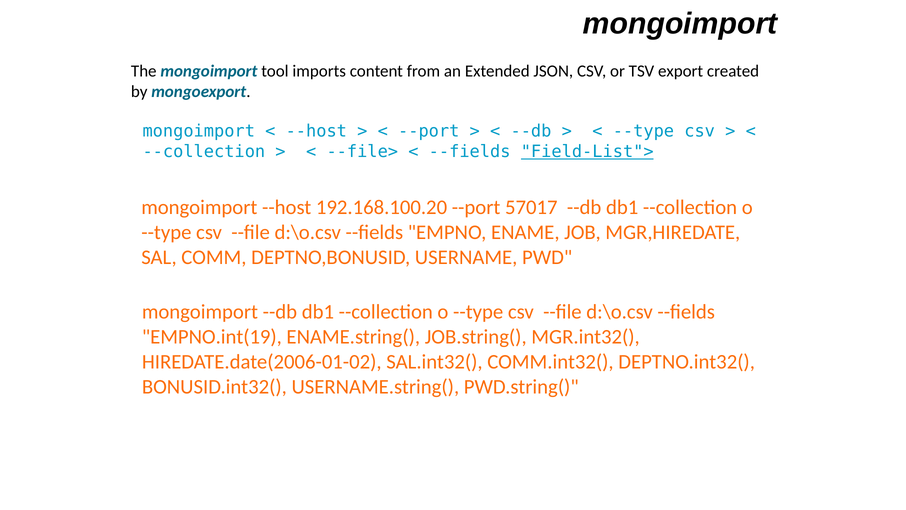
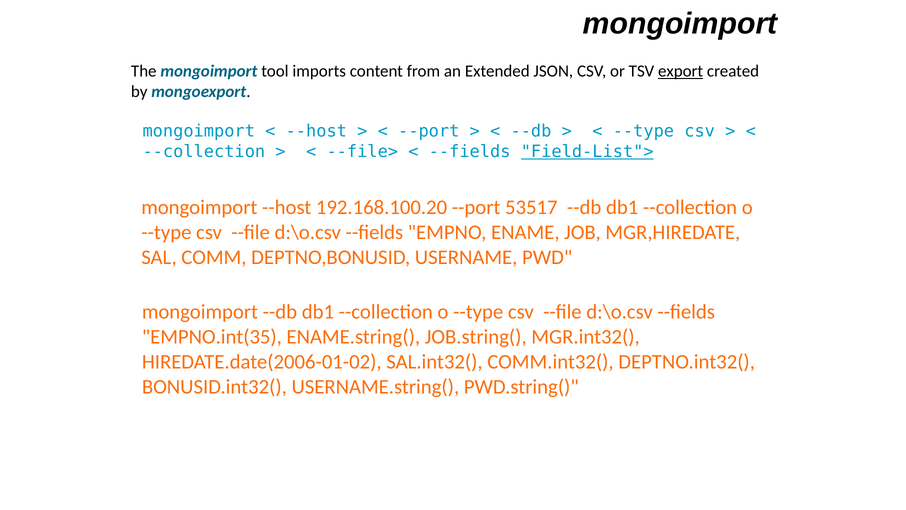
export underline: none -> present
57017: 57017 -> 53517
EMPNO.int(19: EMPNO.int(19 -> EMPNO.int(35
